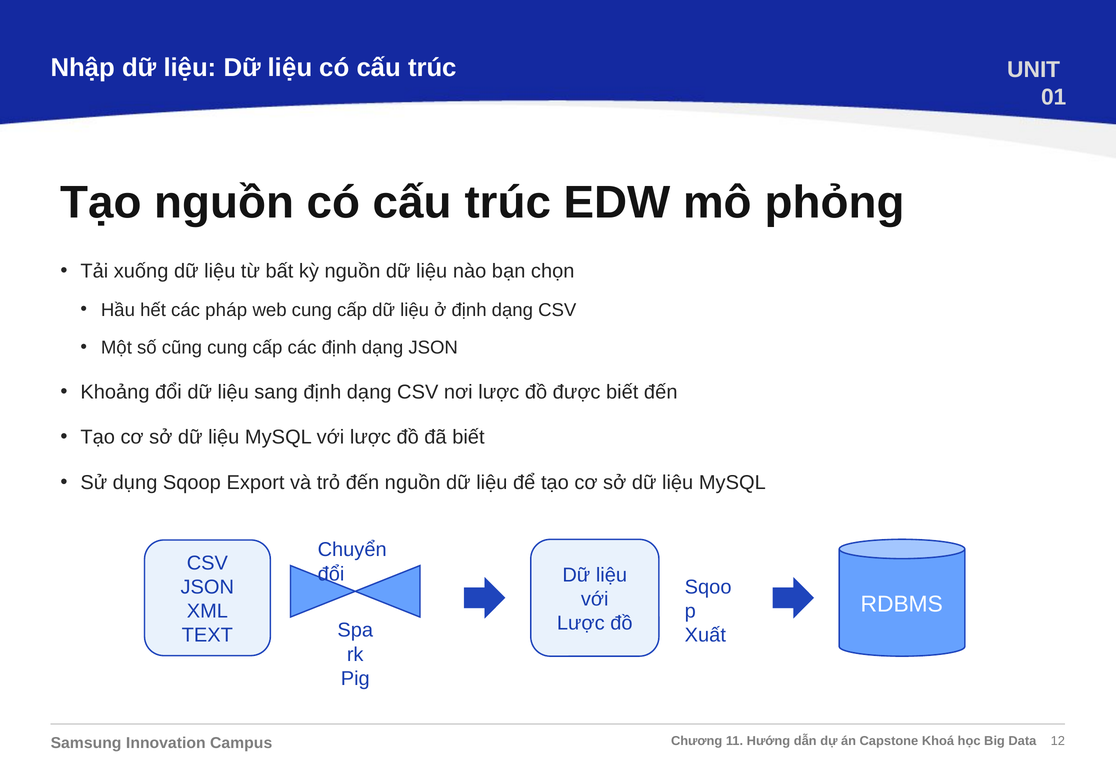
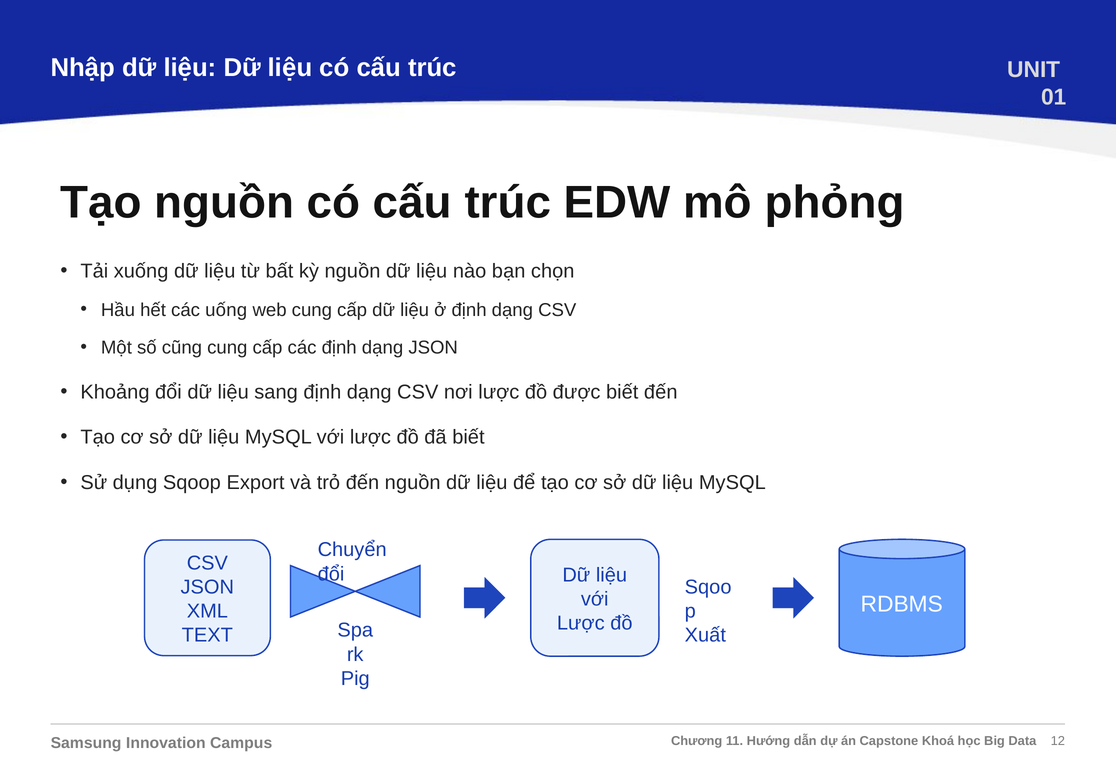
pháp: pháp -> uống
